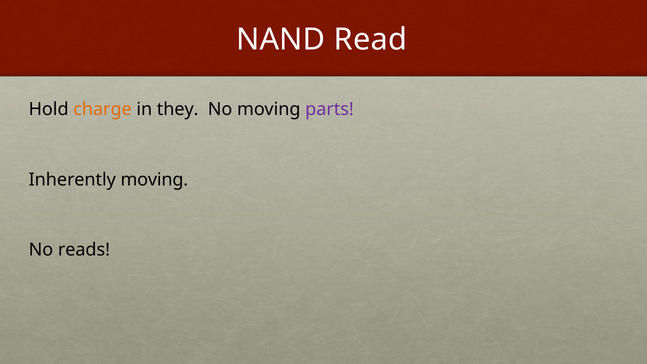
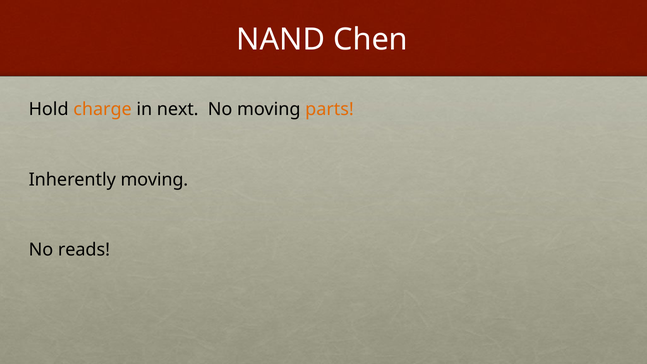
Read: Read -> Chen
they: they -> next
parts colour: purple -> orange
